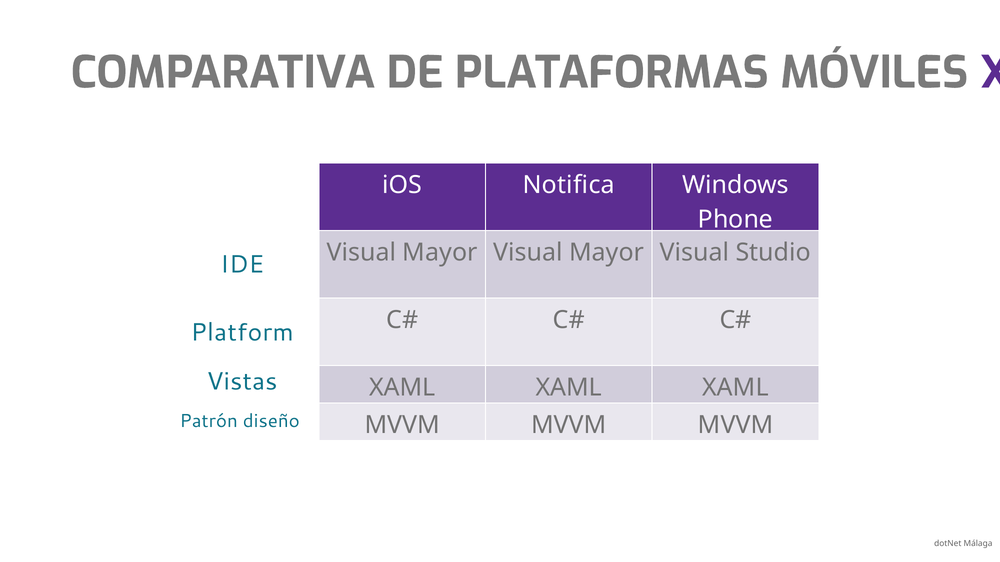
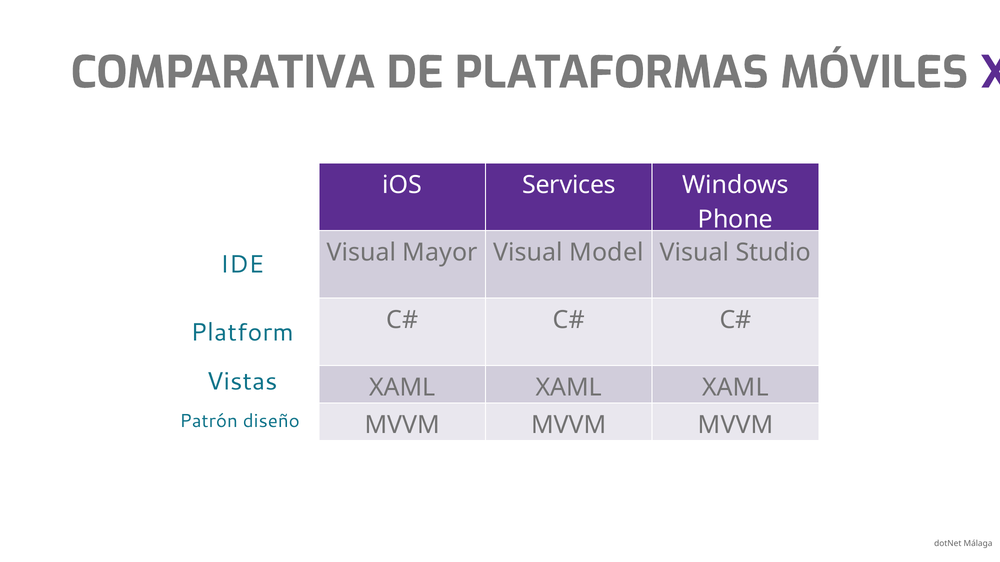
Notifica: Notifica -> Services
Mayor at (607, 253): Mayor -> Model
